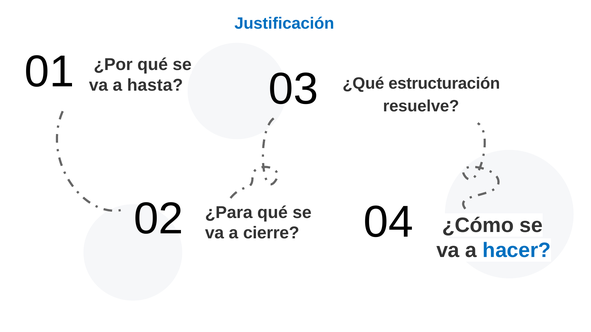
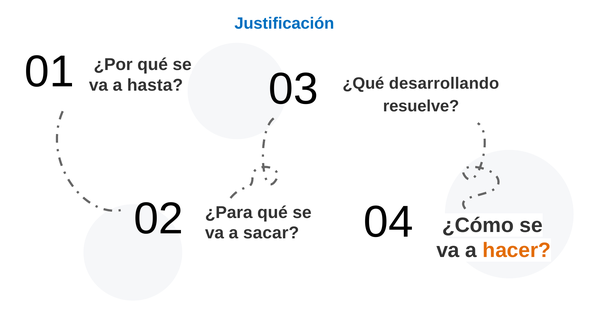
estructuración: estructuración -> desarrollando
cierre: cierre -> sacar
hacer colour: blue -> orange
